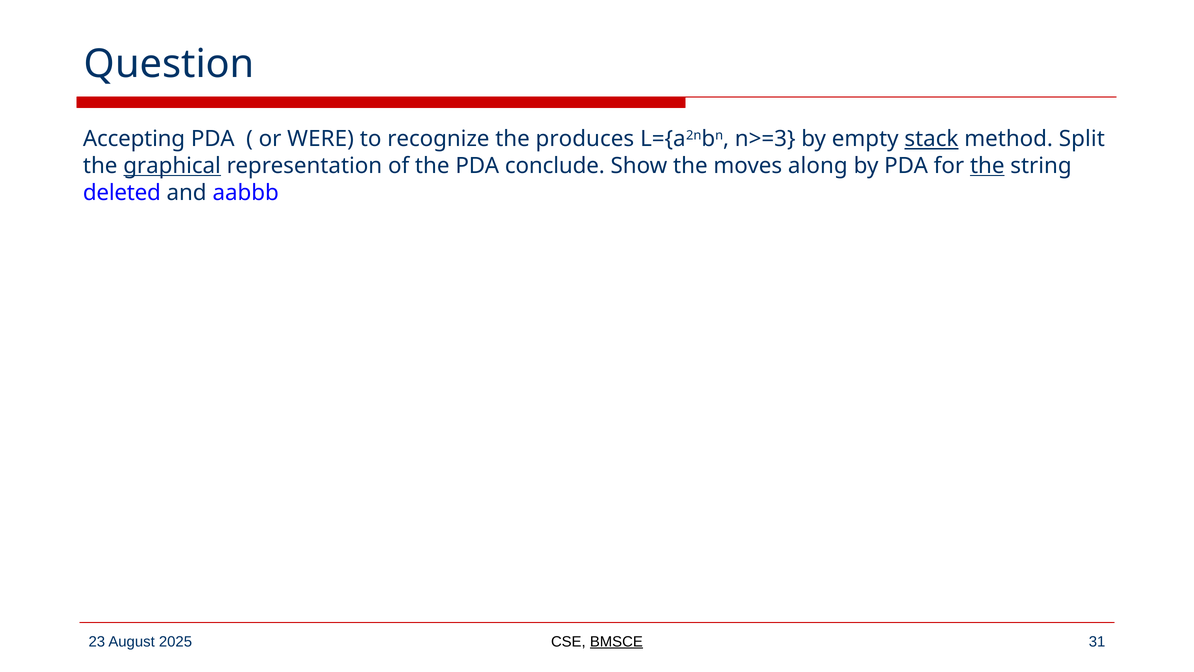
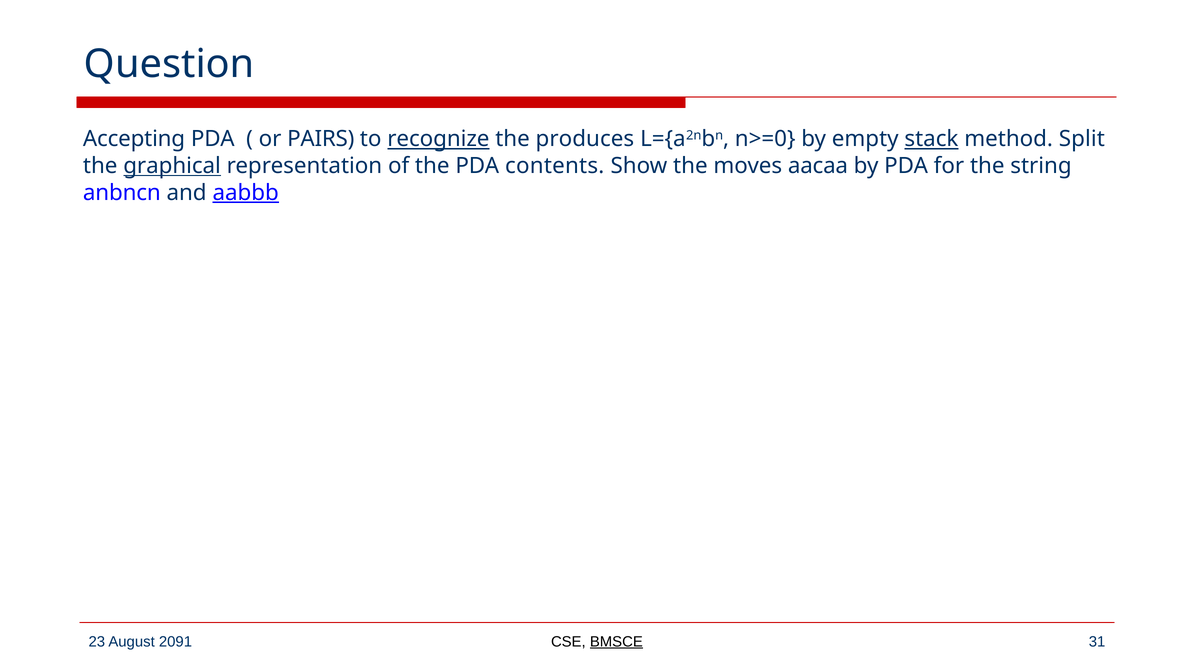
WERE: WERE -> PAIRS
recognize underline: none -> present
n>=3: n>=3 -> n>=0
conclude: conclude -> contents
along: along -> aacaa
the at (987, 166) underline: present -> none
deleted: deleted -> anbncn
aabbb underline: none -> present
2025: 2025 -> 2091
